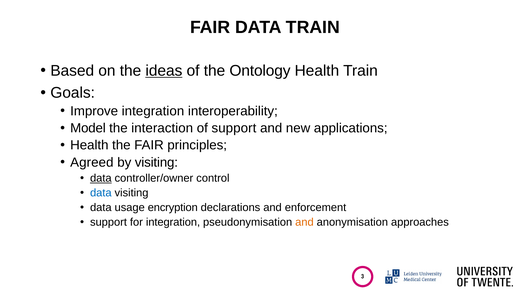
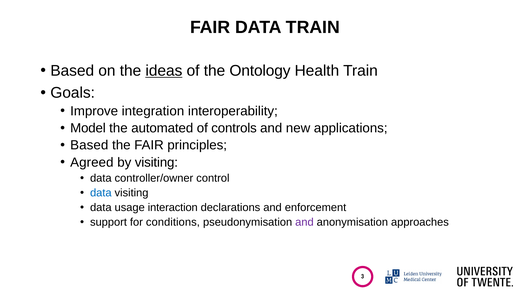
interaction: interaction -> automated
of support: support -> controls
Health at (89, 145): Health -> Based
data at (101, 178) underline: present -> none
encryption: encryption -> interaction
for integration: integration -> conditions
and at (304, 222) colour: orange -> purple
